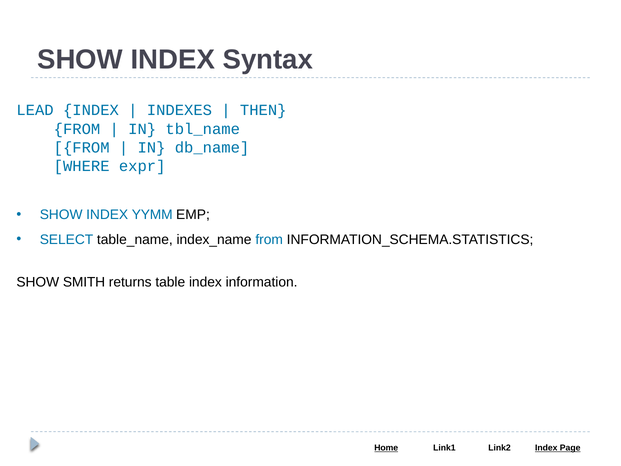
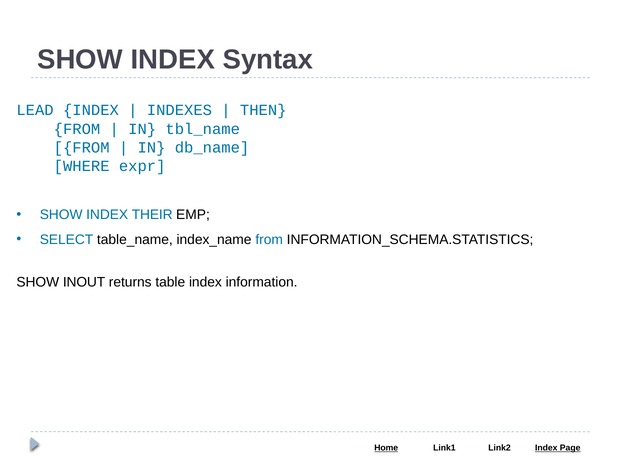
YYMM: YYMM -> THEIR
SMITH: SMITH -> INOUT
